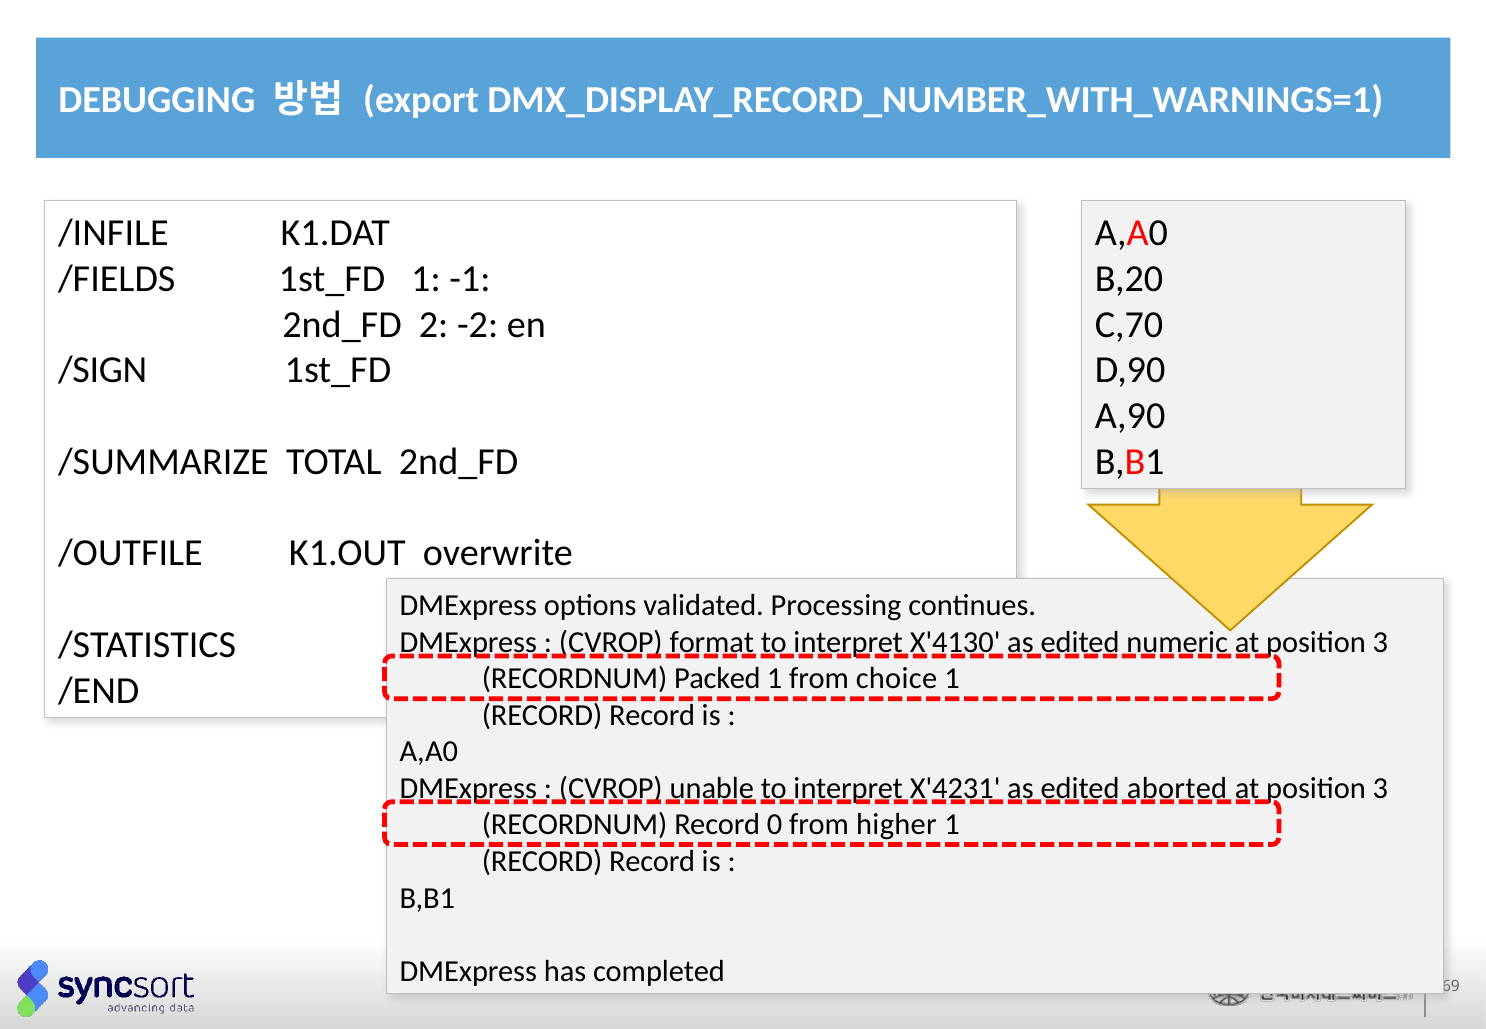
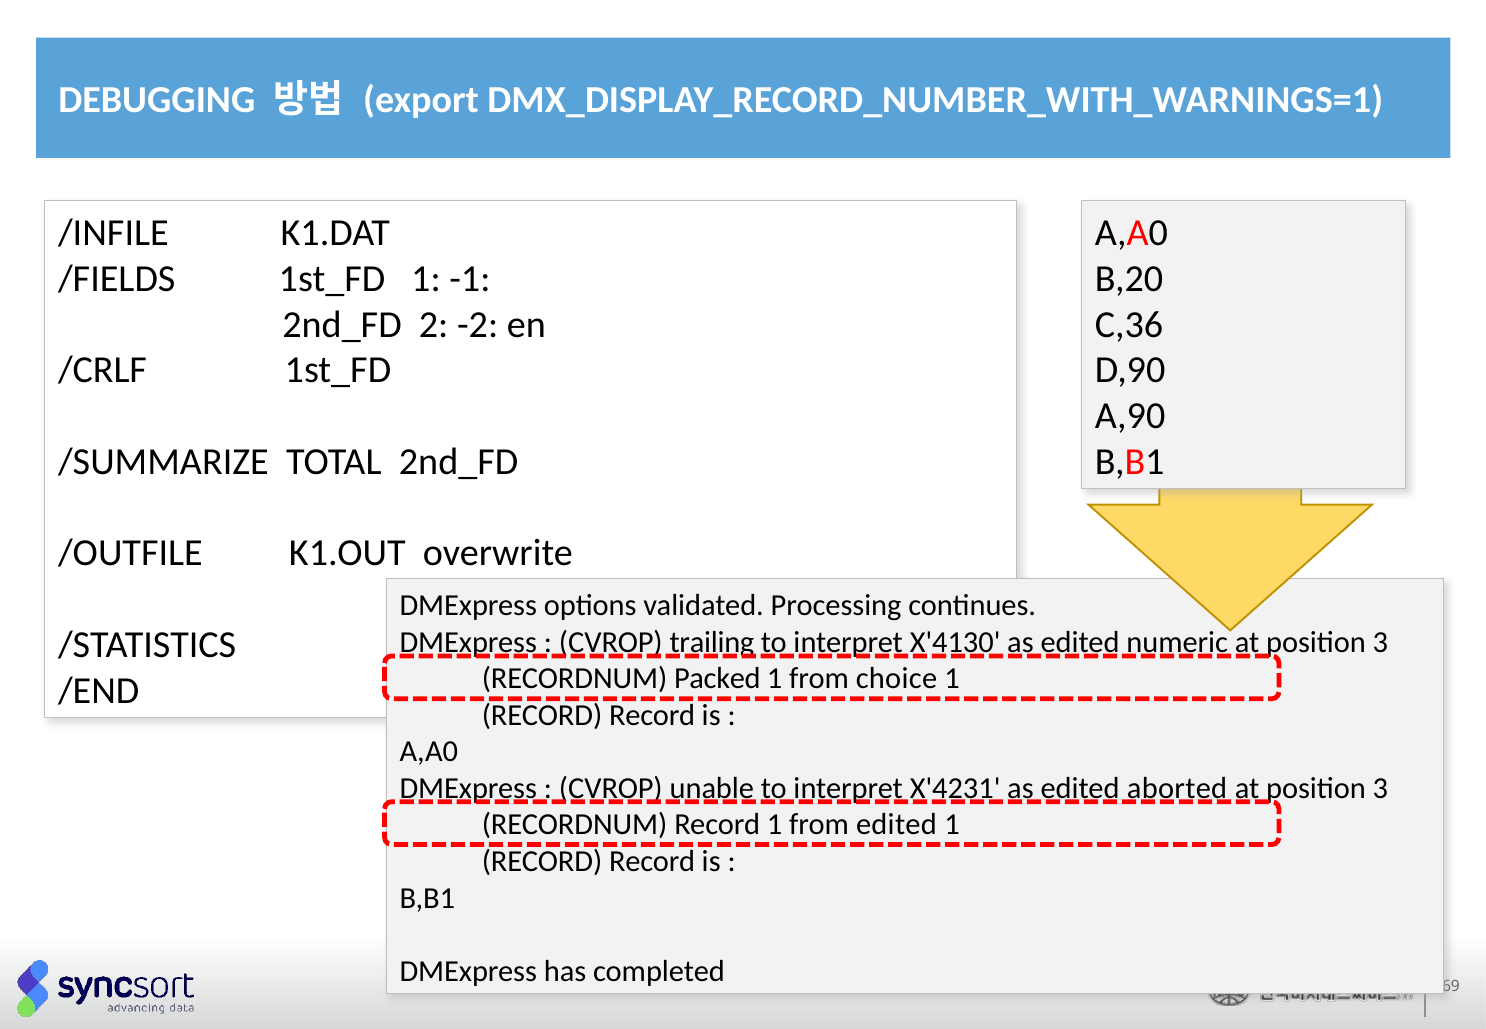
C,70: C,70 -> C,36
/SIGN: /SIGN -> /CRLF
format: format -> trailing
Record 0: 0 -> 1
from higher: higher -> edited
